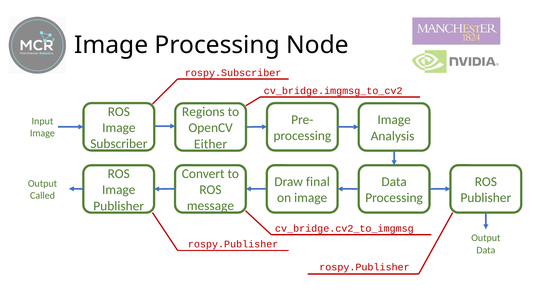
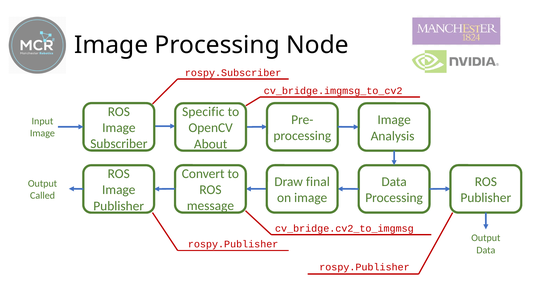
Regions: Regions -> Specific
Either: Either -> About
